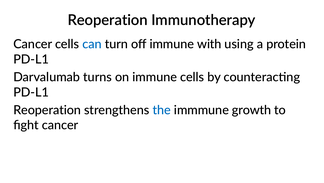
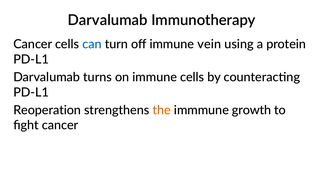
Reoperation at (108, 20): Reoperation -> Darvalumab
with: with -> vein
the colour: blue -> orange
